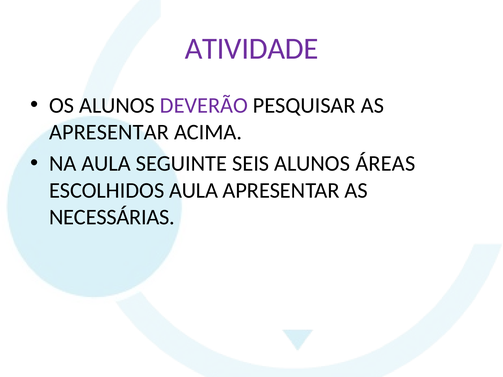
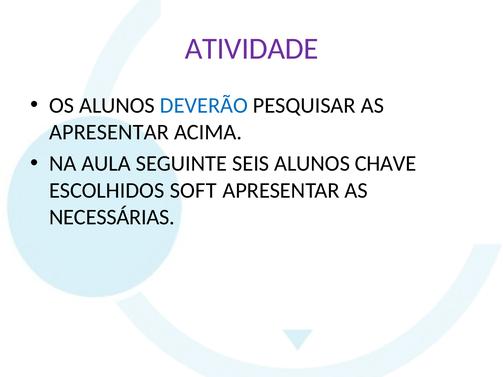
DEVERÃO colour: purple -> blue
ÁREAS: ÁREAS -> CHAVE
ESCOLHIDOS AULA: AULA -> SOFT
